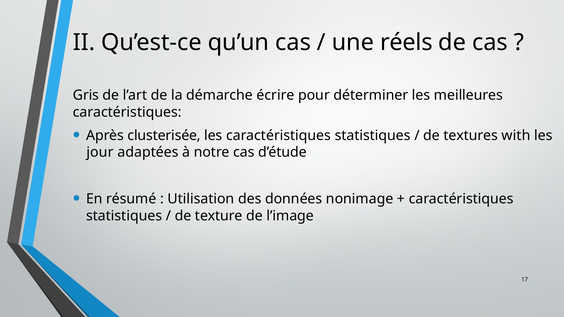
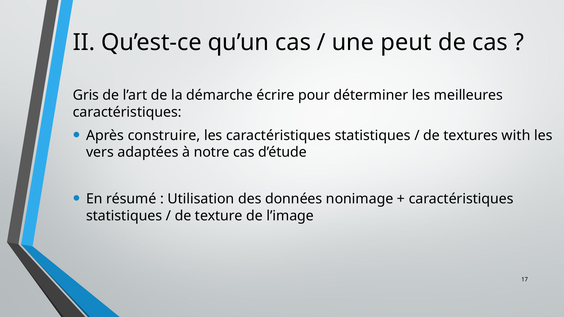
réels: réels -> peut
clusterisée: clusterisée -> construire
jour: jour -> vers
